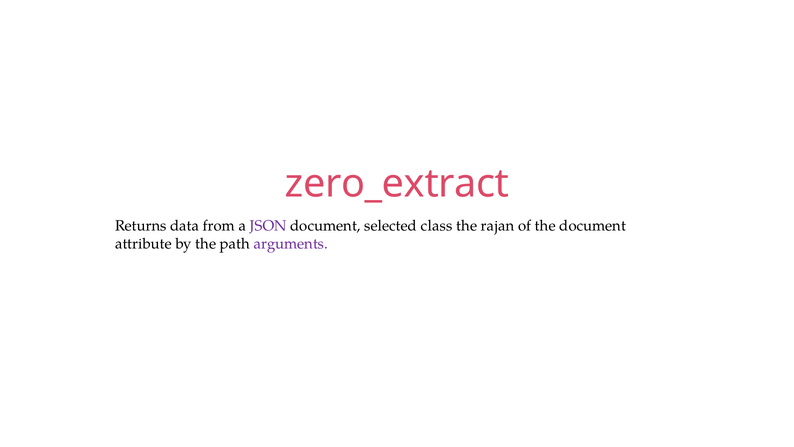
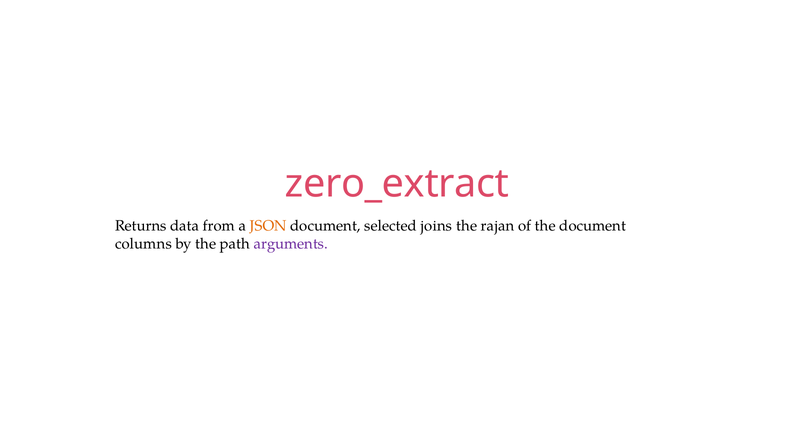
JSON colour: purple -> orange
class: class -> joins
attribute: attribute -> columns
